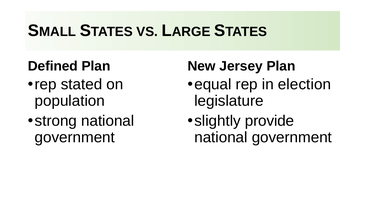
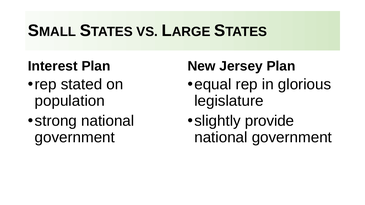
Defined: Defined -> Interest
election: election -> glorious
